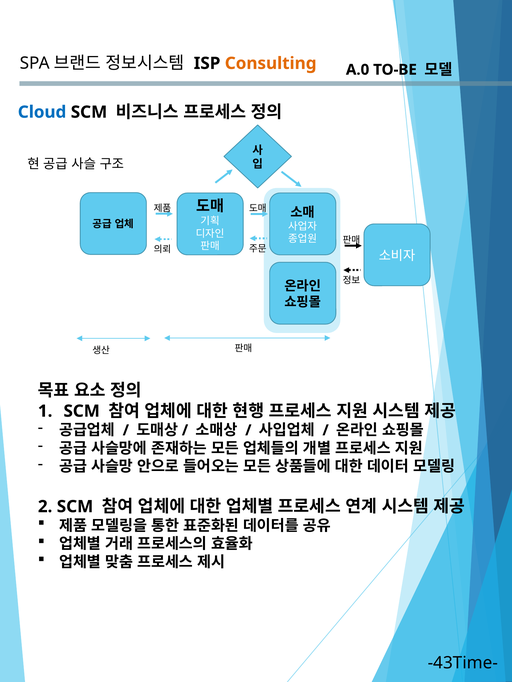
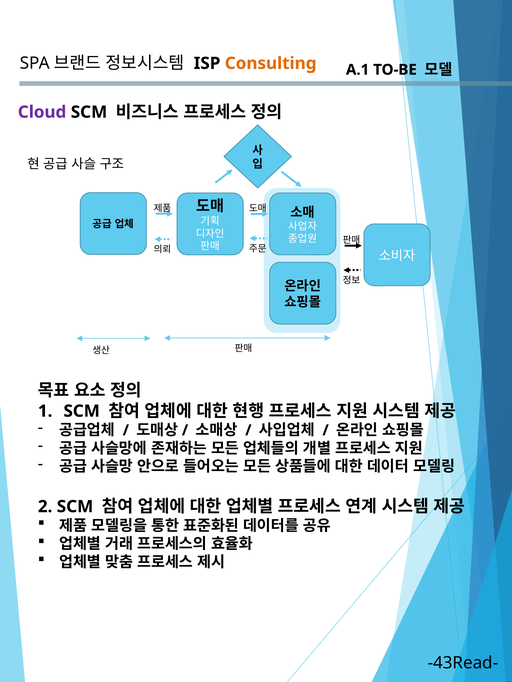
A.0: A.0 -> A.1
Cloud colour: blue -> purple
-43Time-: -43Time- -> -43Read-
